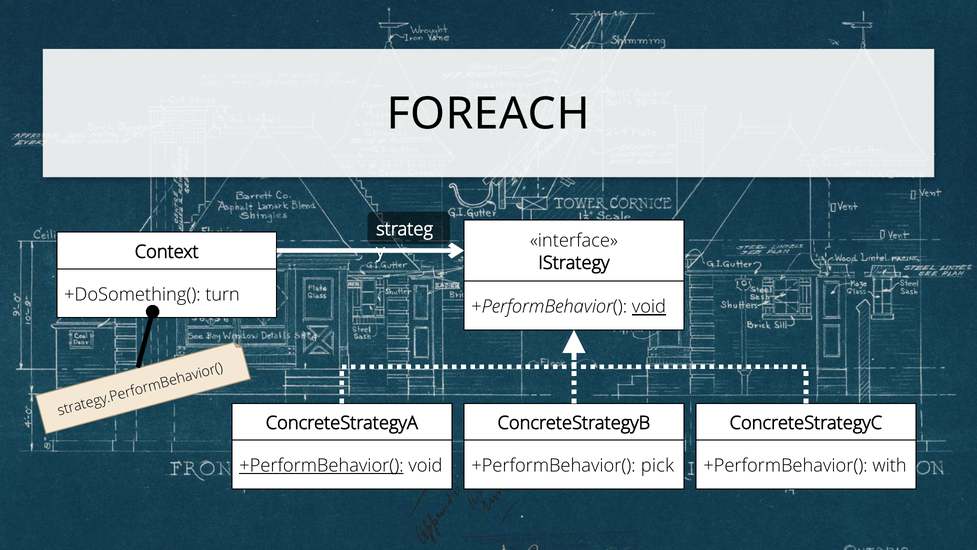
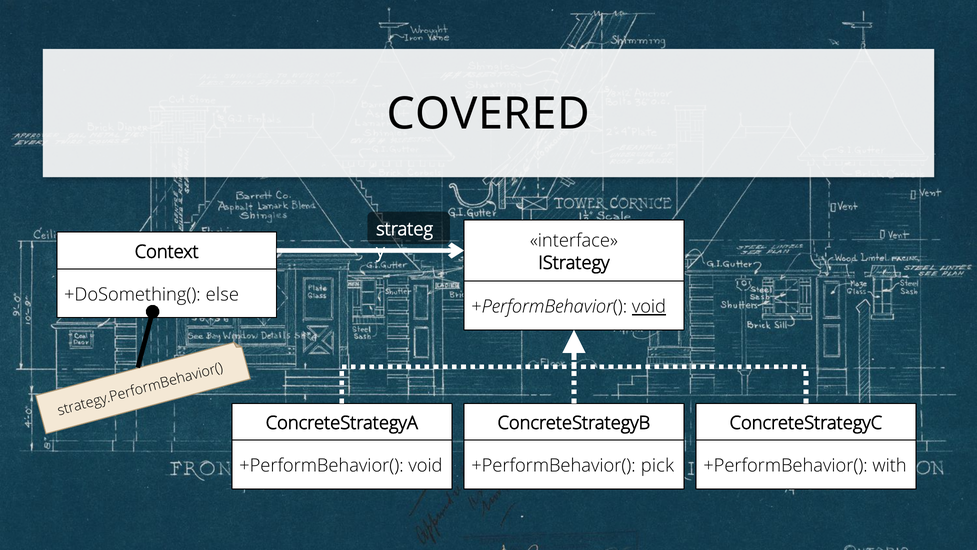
FOREACH: FOREACH -> COVERED
turn: turn -> else
+PerformBehavior( at (321, 465) underline: present -> none
